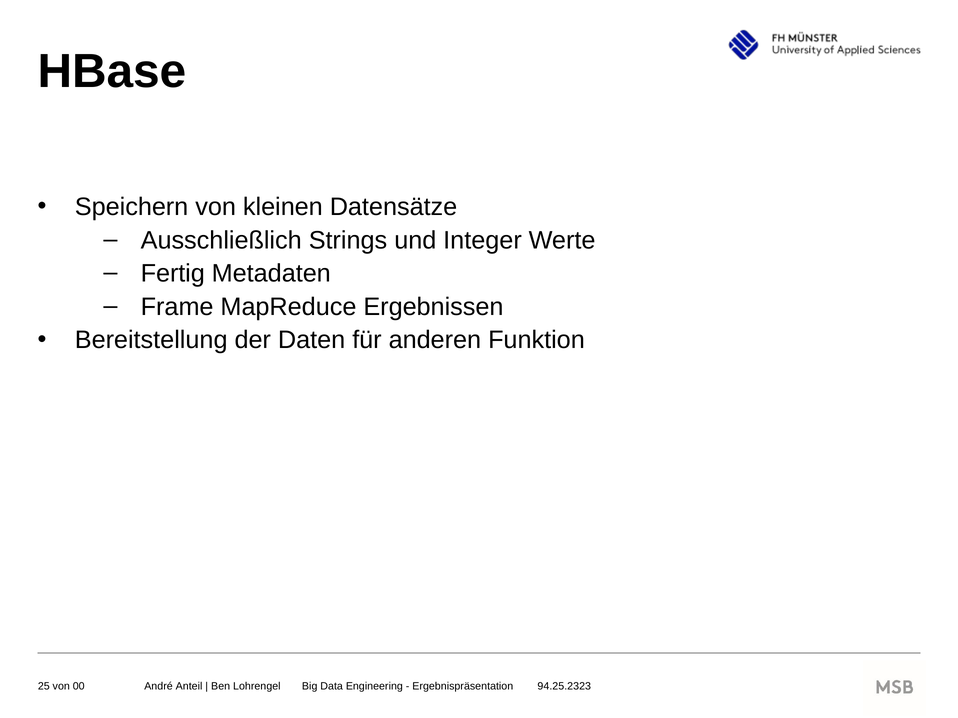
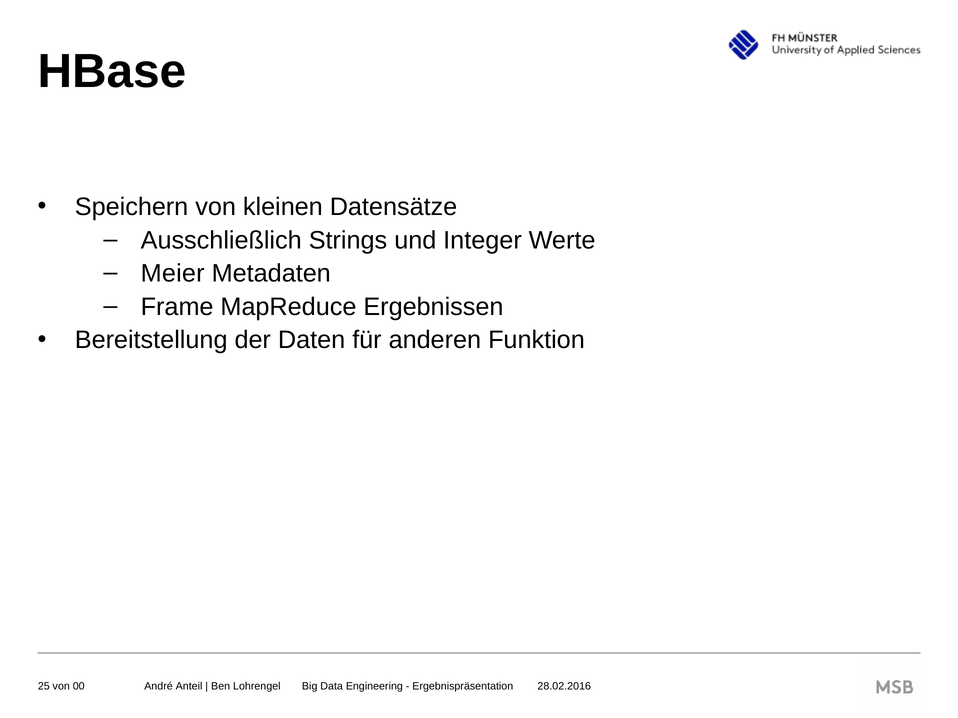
Fertig: Fertig -> Meier
94.25.2323: 94.25.2323 -> 28.02.2016
